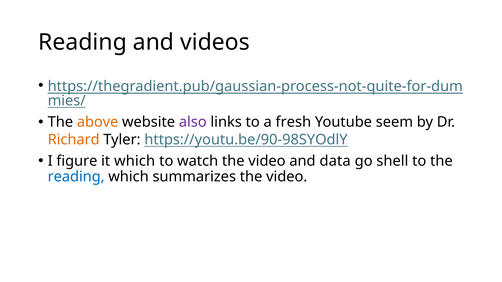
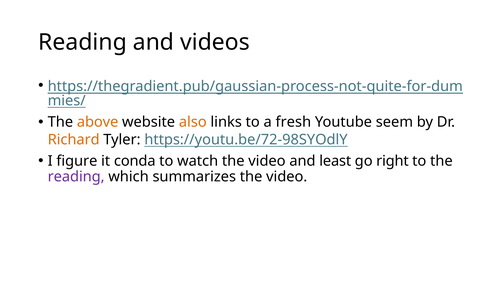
also colour: purple -> orange
https://youtu.be/90-98SYOdlY: https://youtu.be/90-98SYOdlY -> https://youtu.be/72-98SYOdlY
it which: which -> conda
data: data -> least
shell: shell -> right
reading at (76, 177) colour: blue -> purple
